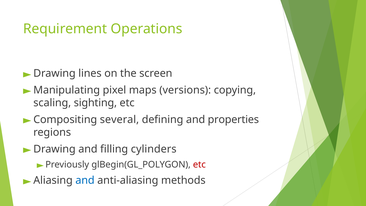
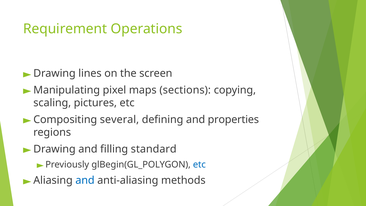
versions: versions -> sections
sighting: sighting -> pictures
cylinders: cylinders -> standard
etc at (199, 165) colour: red -> blue
